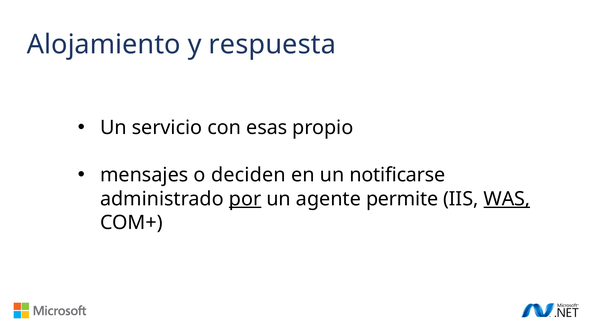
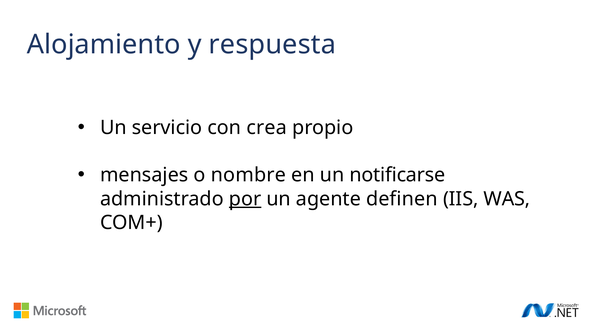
esas: esas -> crea
deciden: deciden -> nombre
permite: permite -> definen
WAS underline: present -> none
